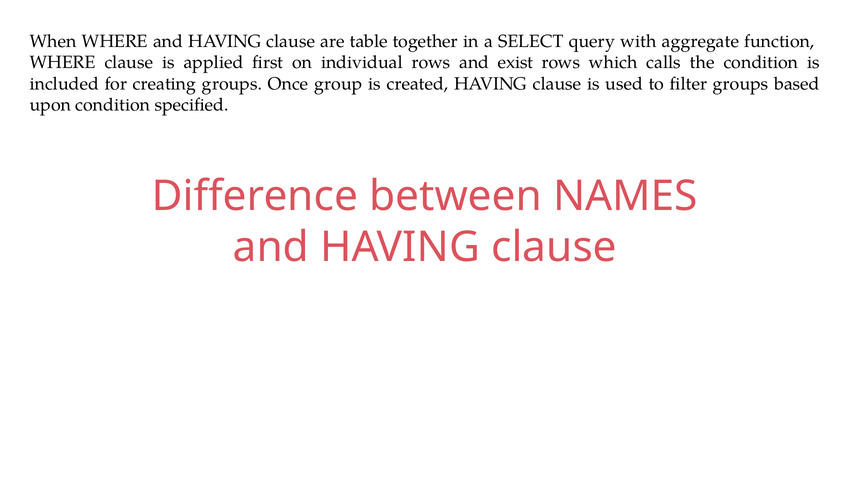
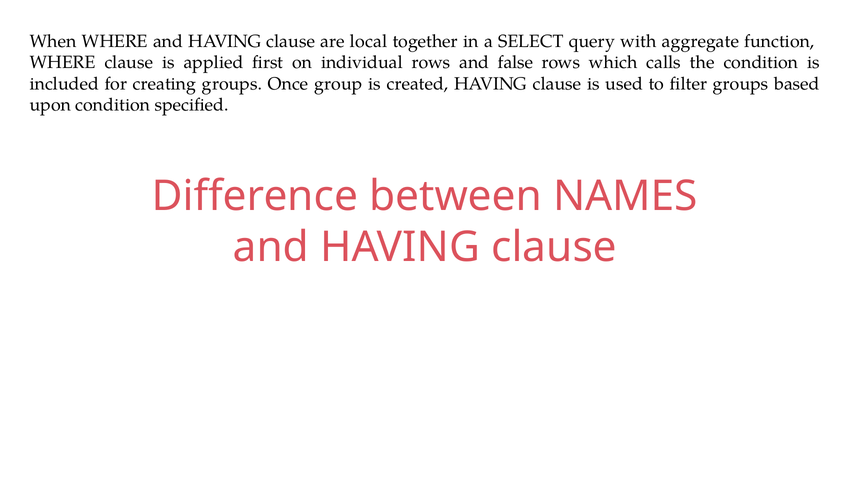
table: table -> local
exist: exist -> false
